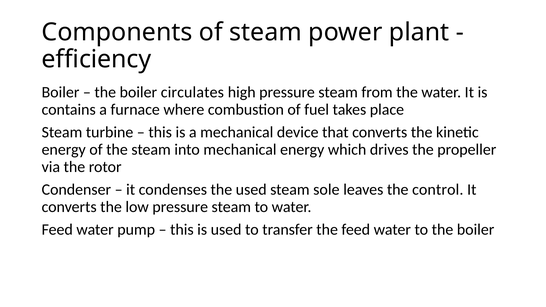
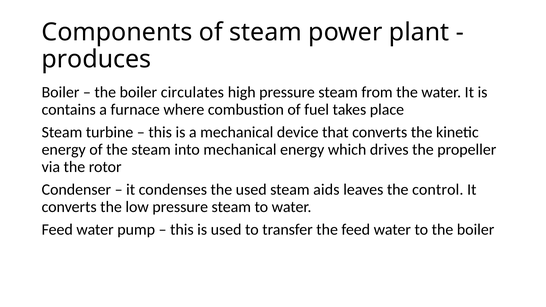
efficiency: efficiency -> produces
sole: sole -> aids
